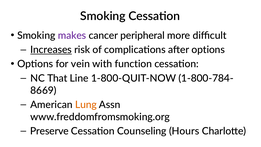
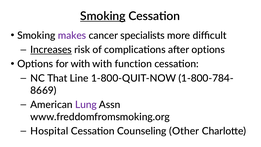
Smoking at (103, 16) underline: none -> present
peripheral: peripheral -> specialists
for vein: vein -> with
Lung colour: orange -> purple
Preserve: Preserve -> Hospital
Hours: Hours -> Other
